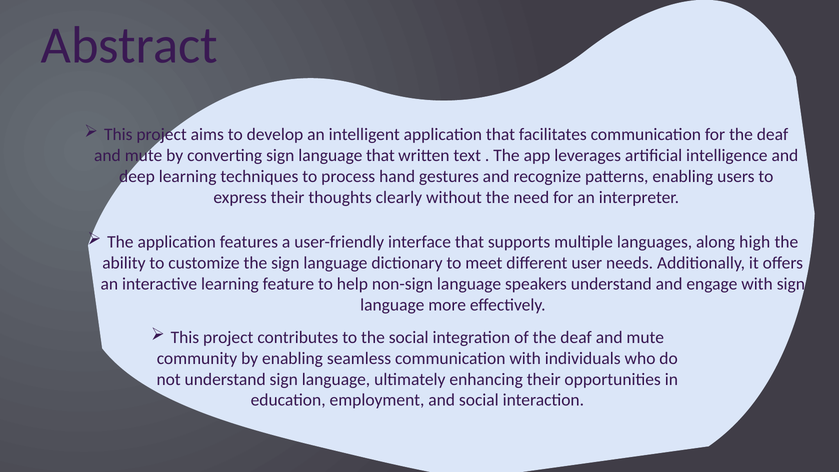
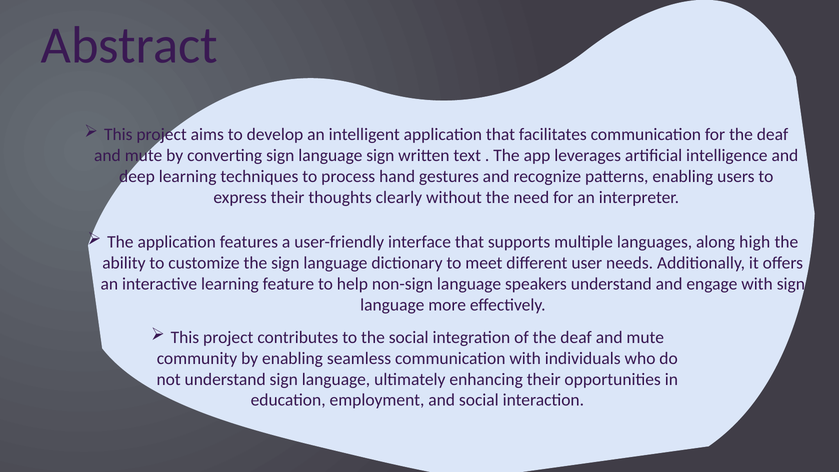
language that: that -> sign
